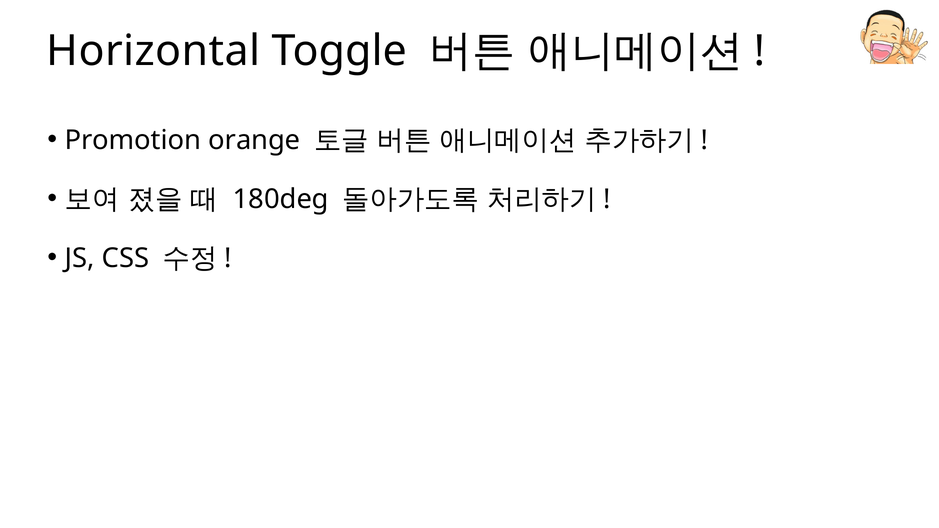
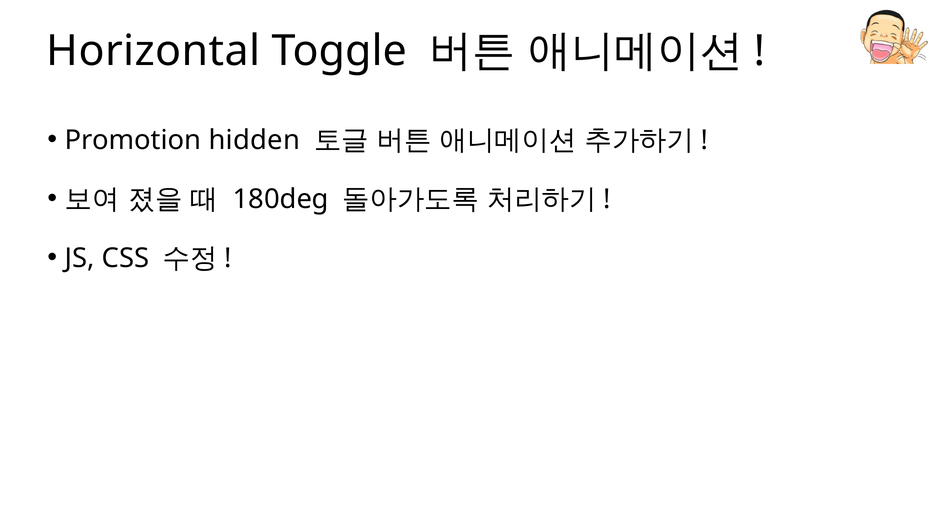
orange: orange -> hidden
